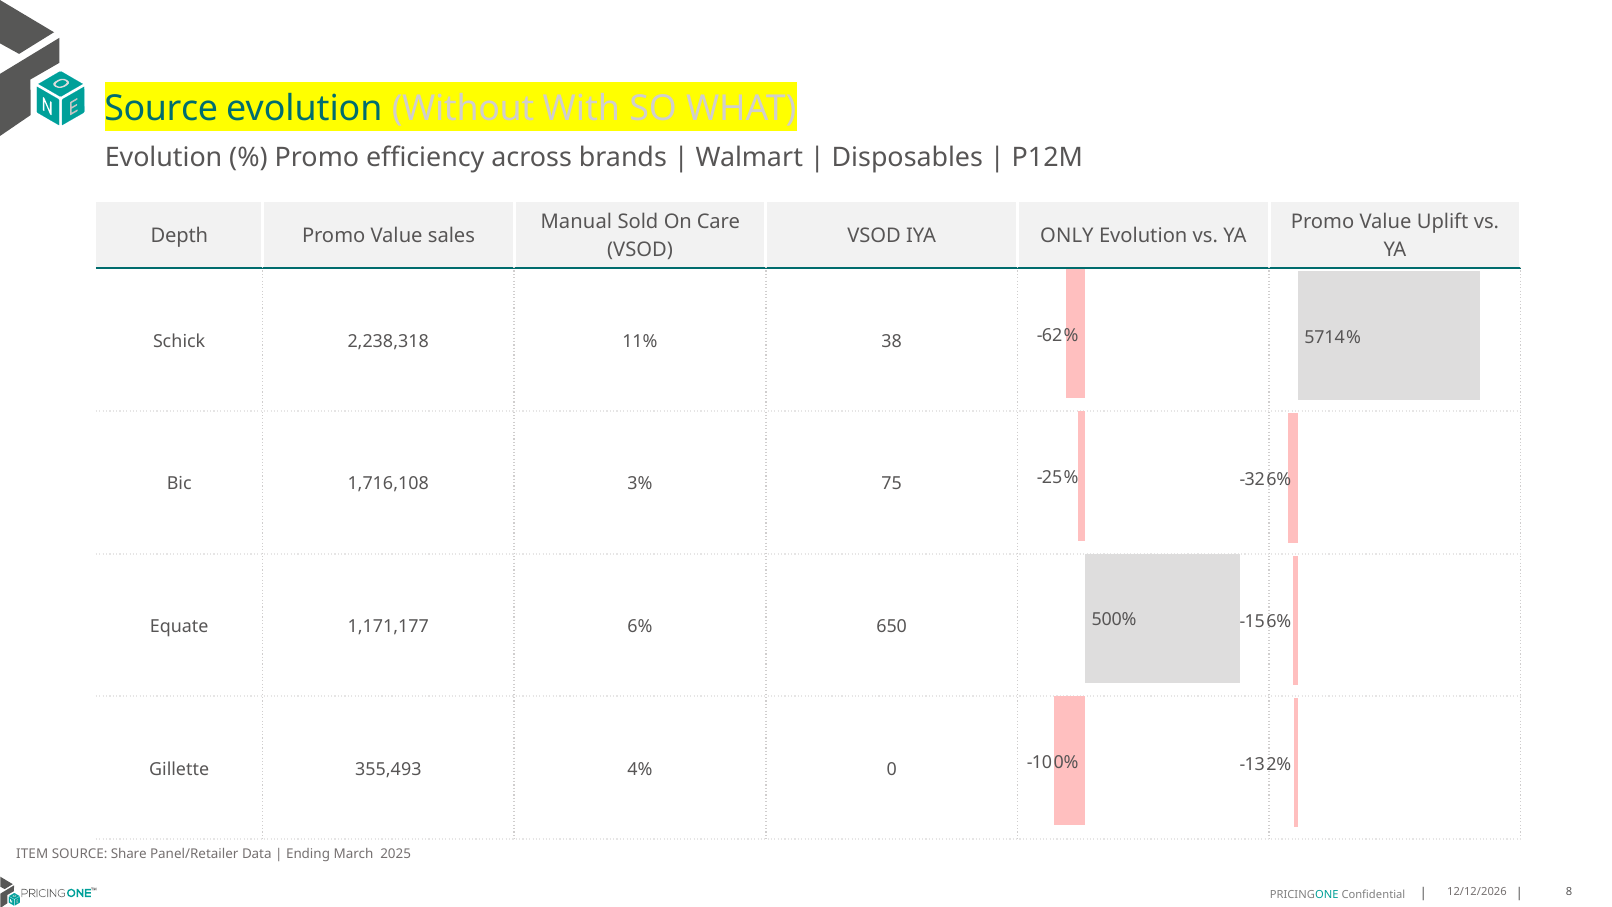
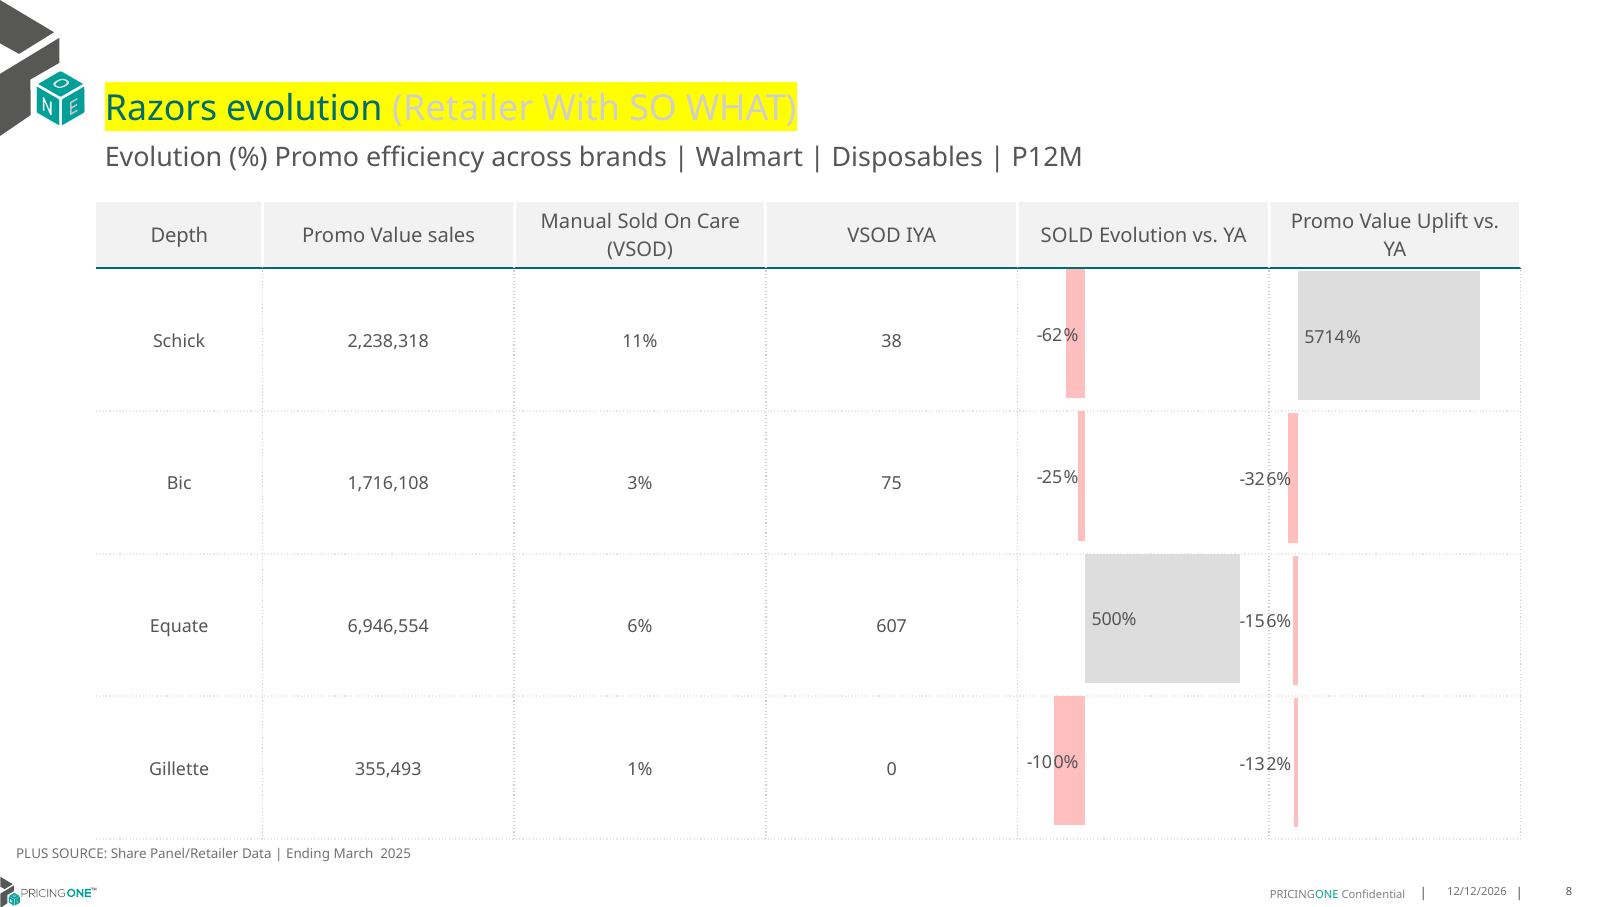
Source at (161, 108): Source -> Razors
Without: Without -> Retailer
IYA ONLY: ONLY -> SOLD
1,171,177: 1,171,177 -> 6,946,554
650: 650 -> 607
4%: 4% -> 1%
ITEM: ITEM -> PLUS
